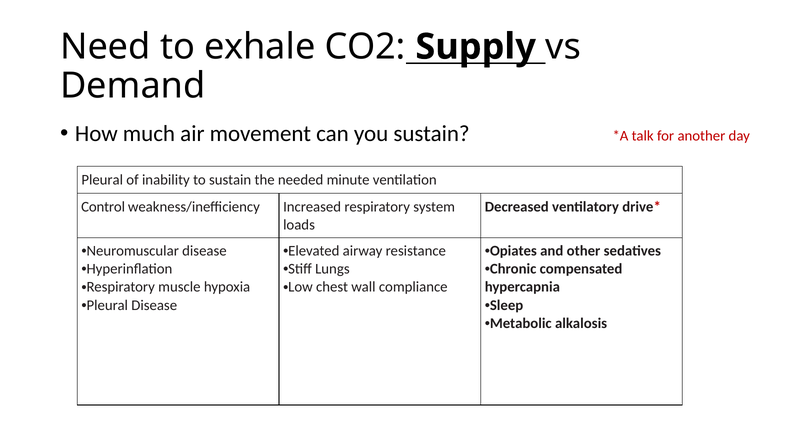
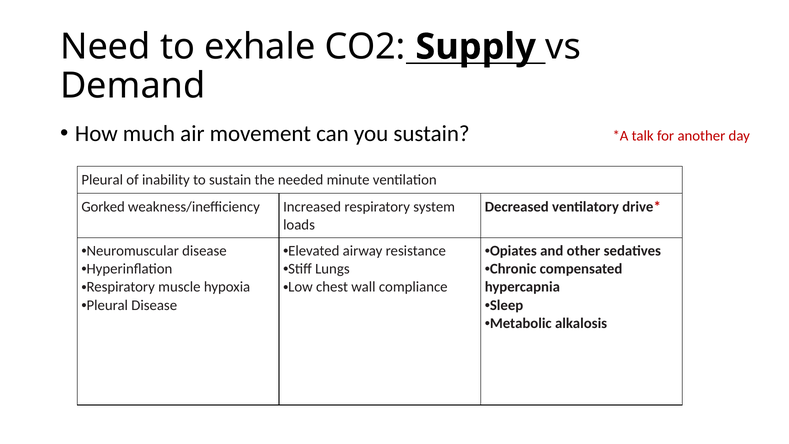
Control: Control -> Gorked
